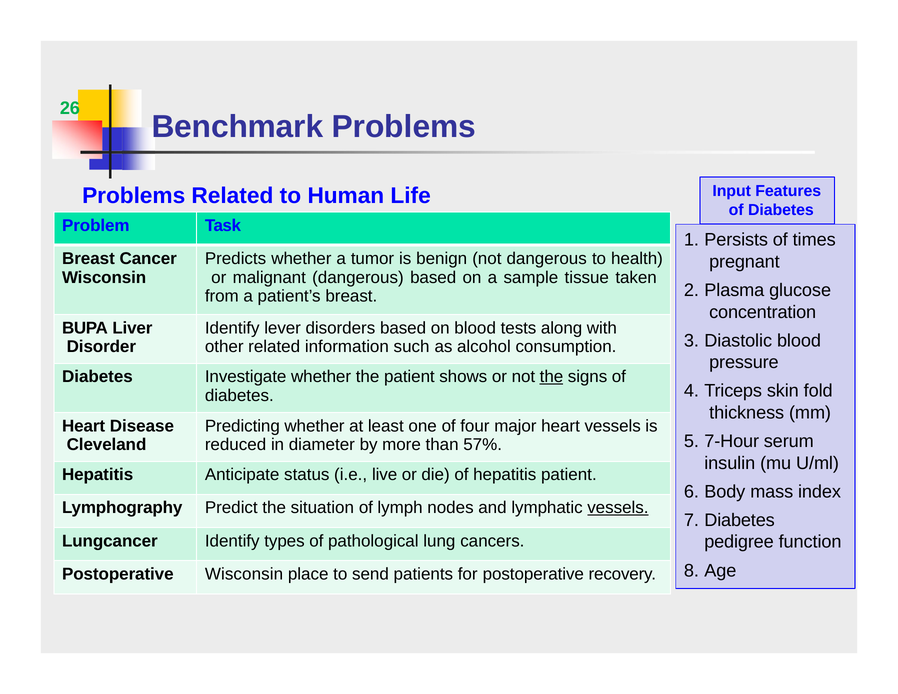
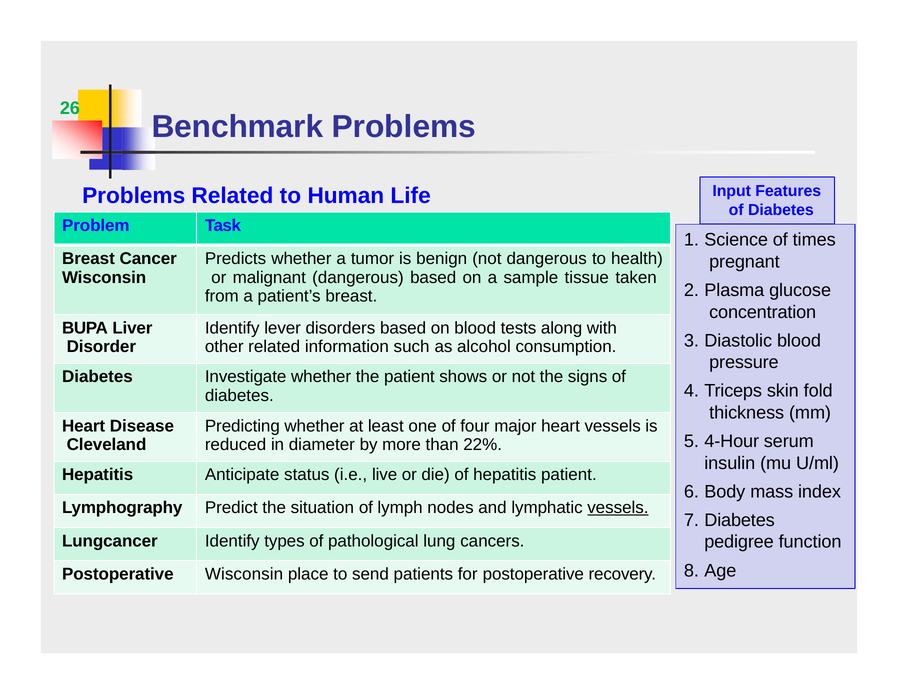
Persists: Persists -> Science
the at (551, 377) underline: present -> none
7-Hour: 7-Hour -> 4-Hour
57%: 57% -> 22%
